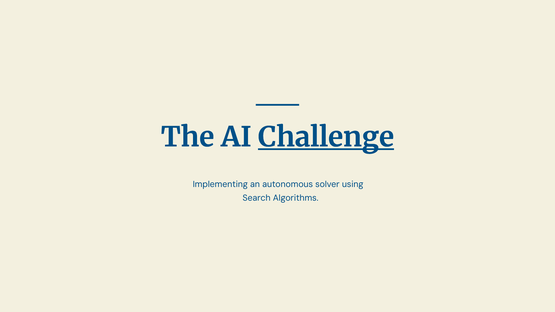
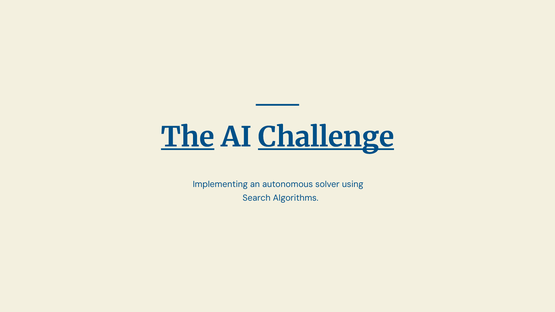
The underline: none -> present
